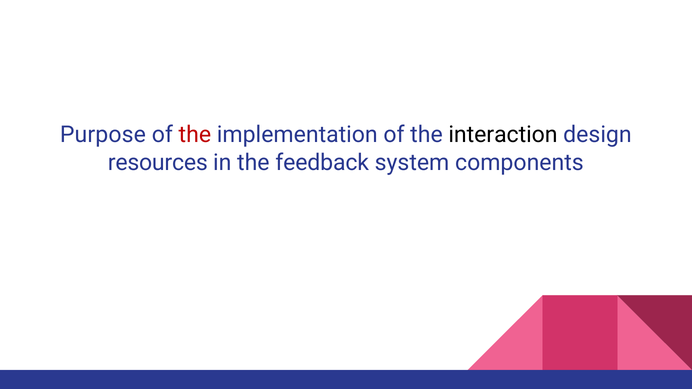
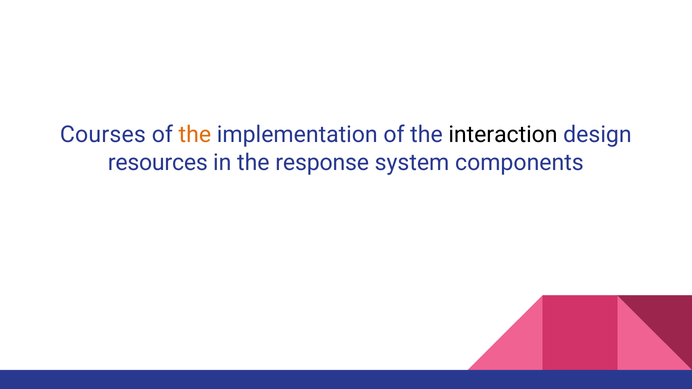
Purpose: Purpose -> Courses
the at (195, 135) colour: red -> orange
feedback: feedback -> response
